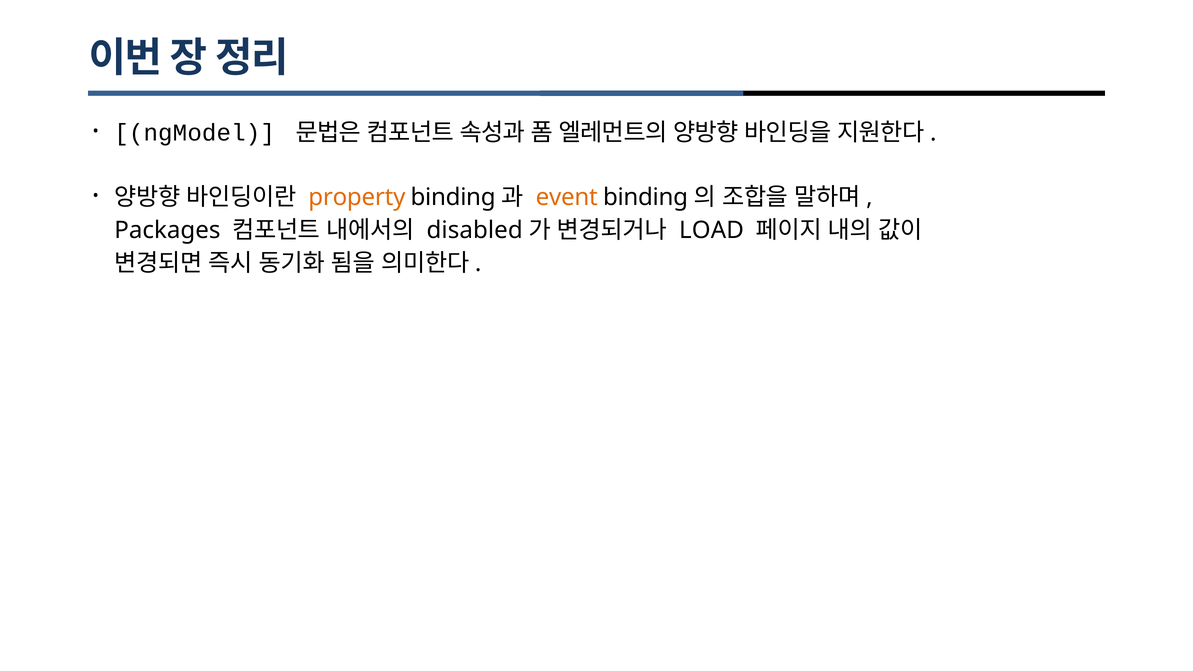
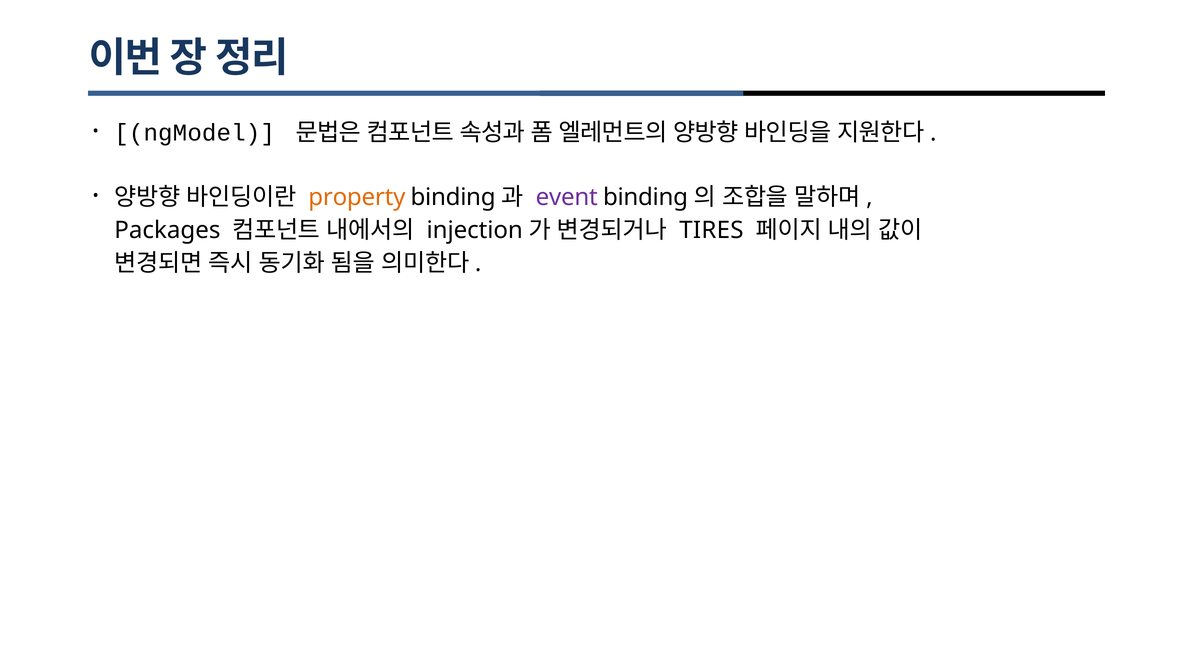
event colour: orange -> purple
disabled: disabled -> injection
LOAD: LOAD -> TIRES
